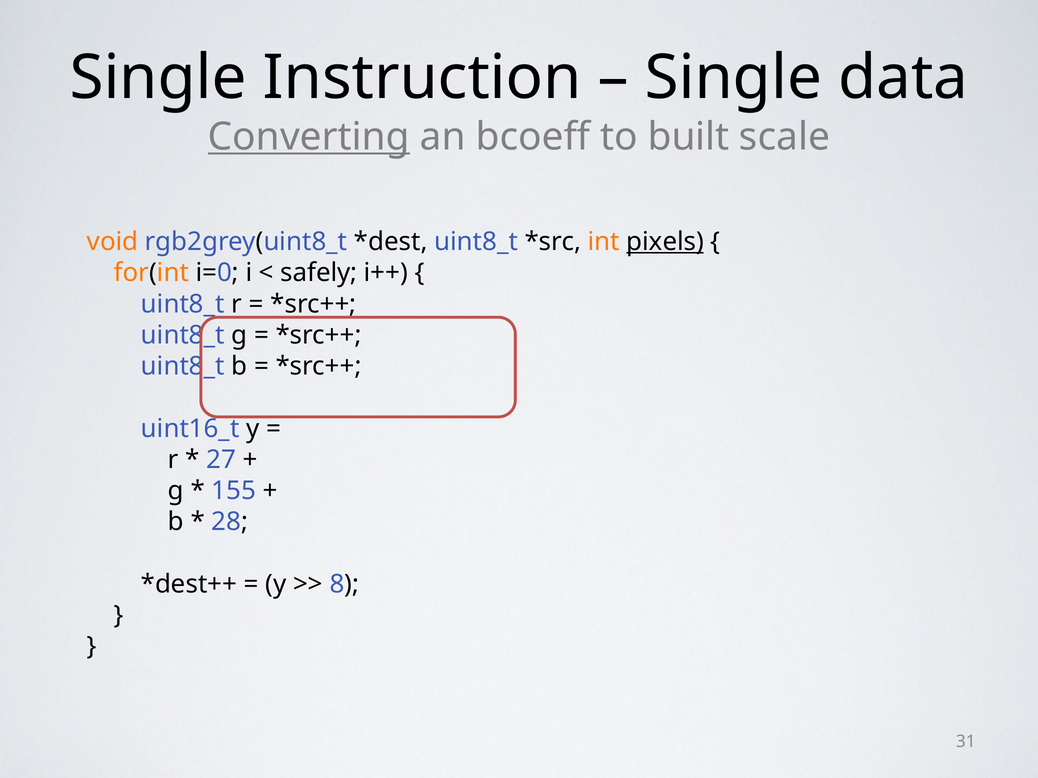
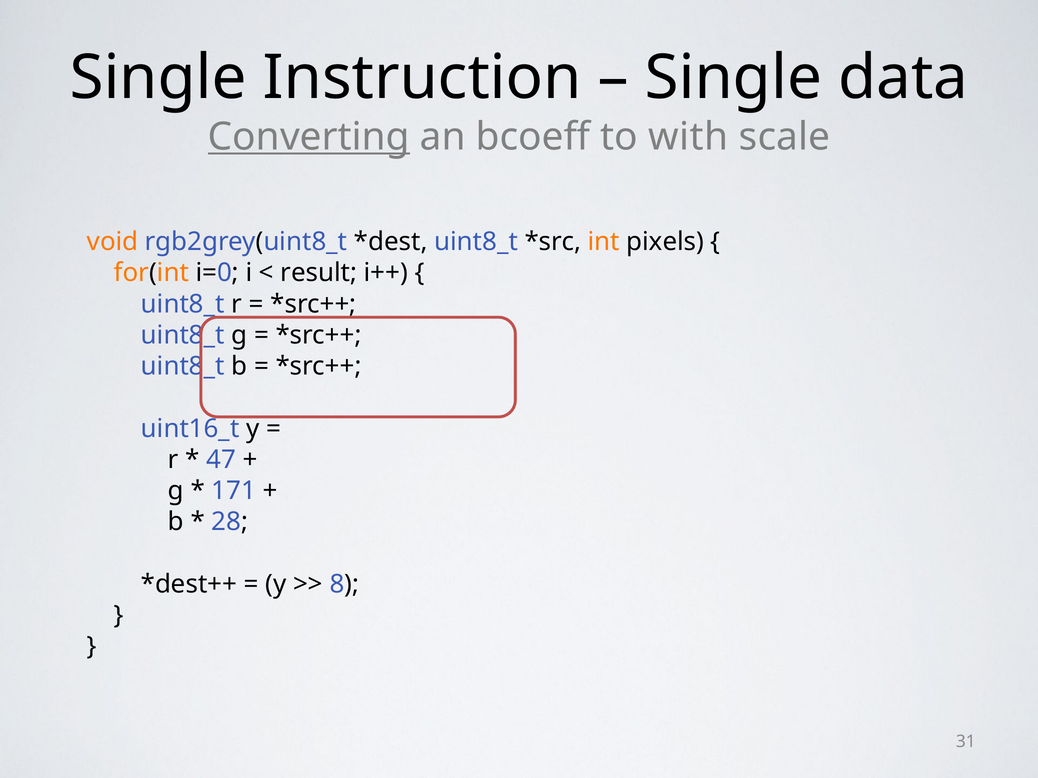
built: built -> with
pixels underline: present -> none
safely: safely -> result
27: 27 -> 47
155: 155 -> 171
